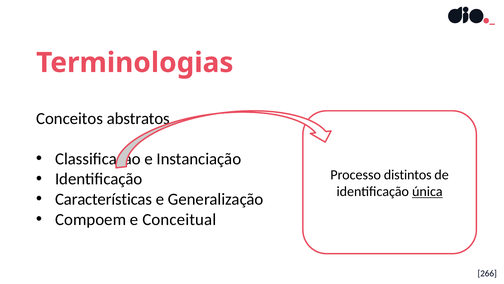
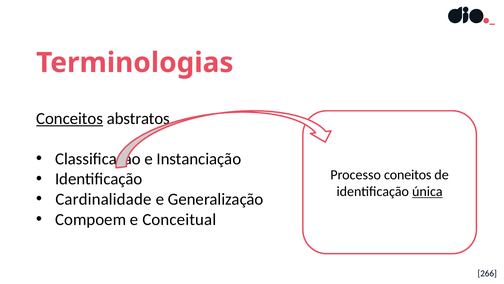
Conceitos underline: none -> present
distintos: distintos -> coneitos
Características: Características -> Cardinalidade
